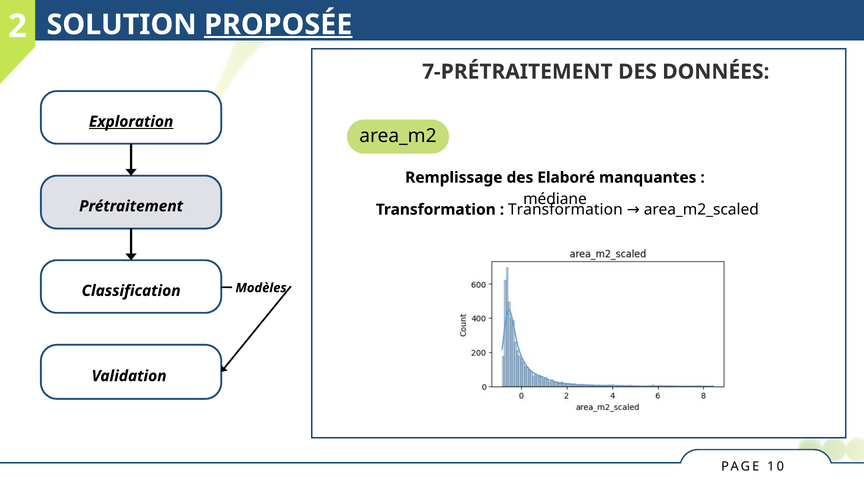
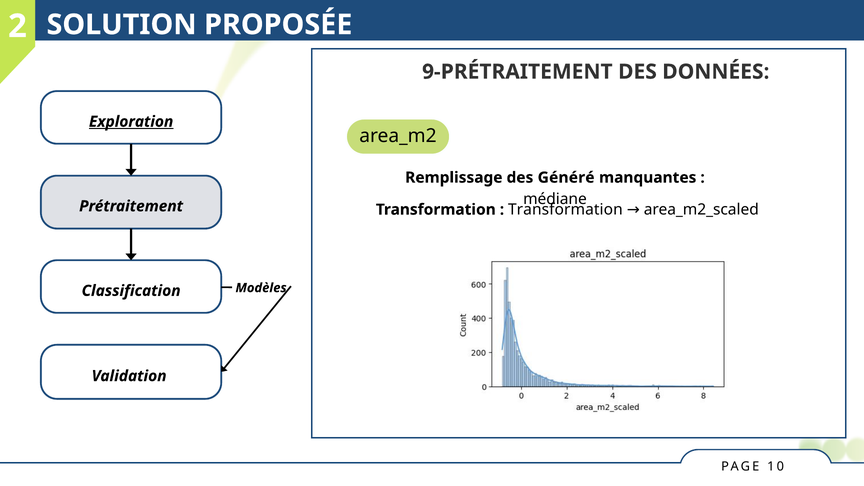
PROPOSÉE underline: present -> none
7-PRÉTRAITEMENT: 7-PRÉTRAITEMENT -> 9-PRÉTRAITEMENT
Elaboré: Elaboré -> Généré
